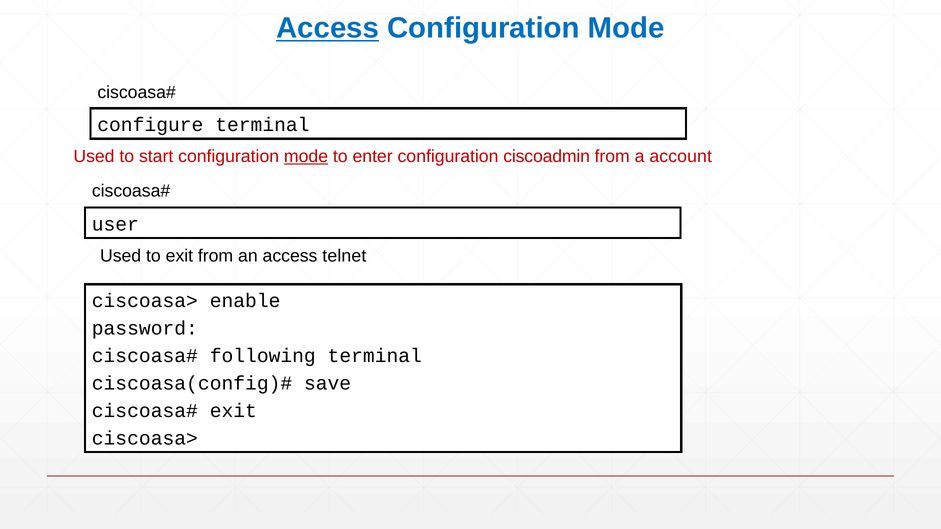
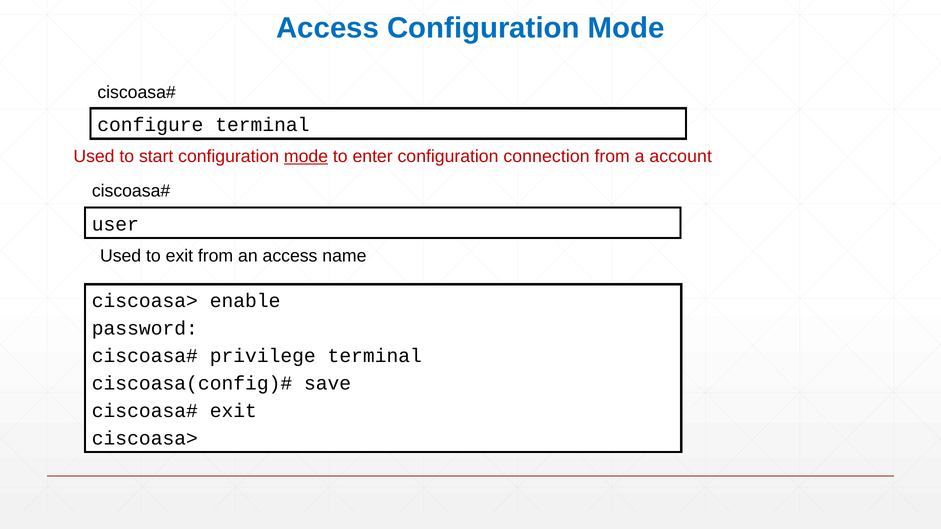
Access at (328, 28) underline: present -> none
ciscoadmin: ciscoadmin -> connection
telnet: telnet -> name
following: following -> privilege
